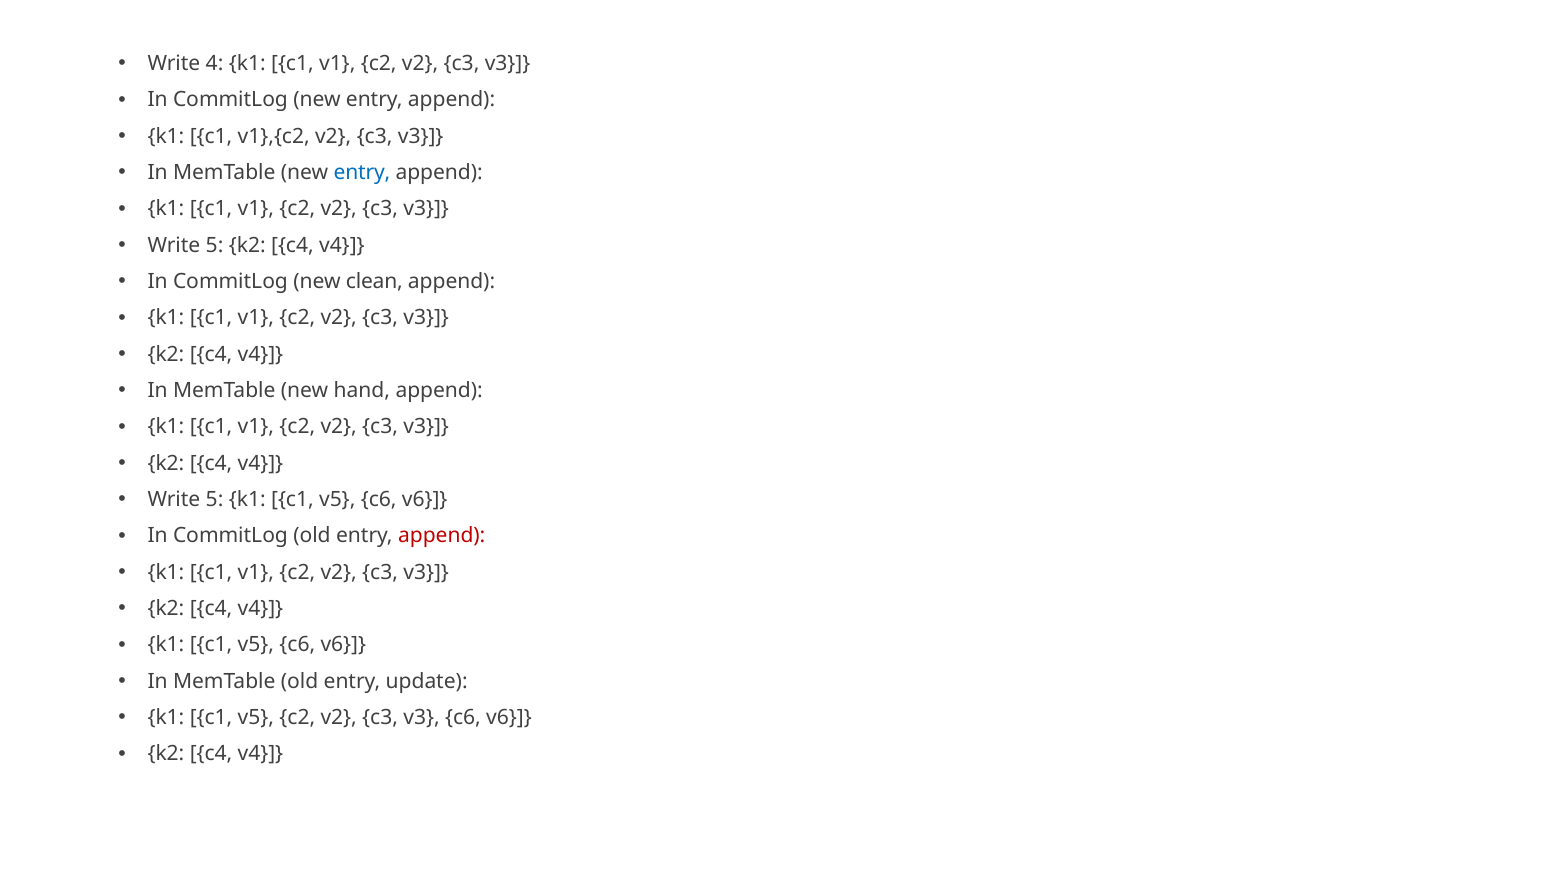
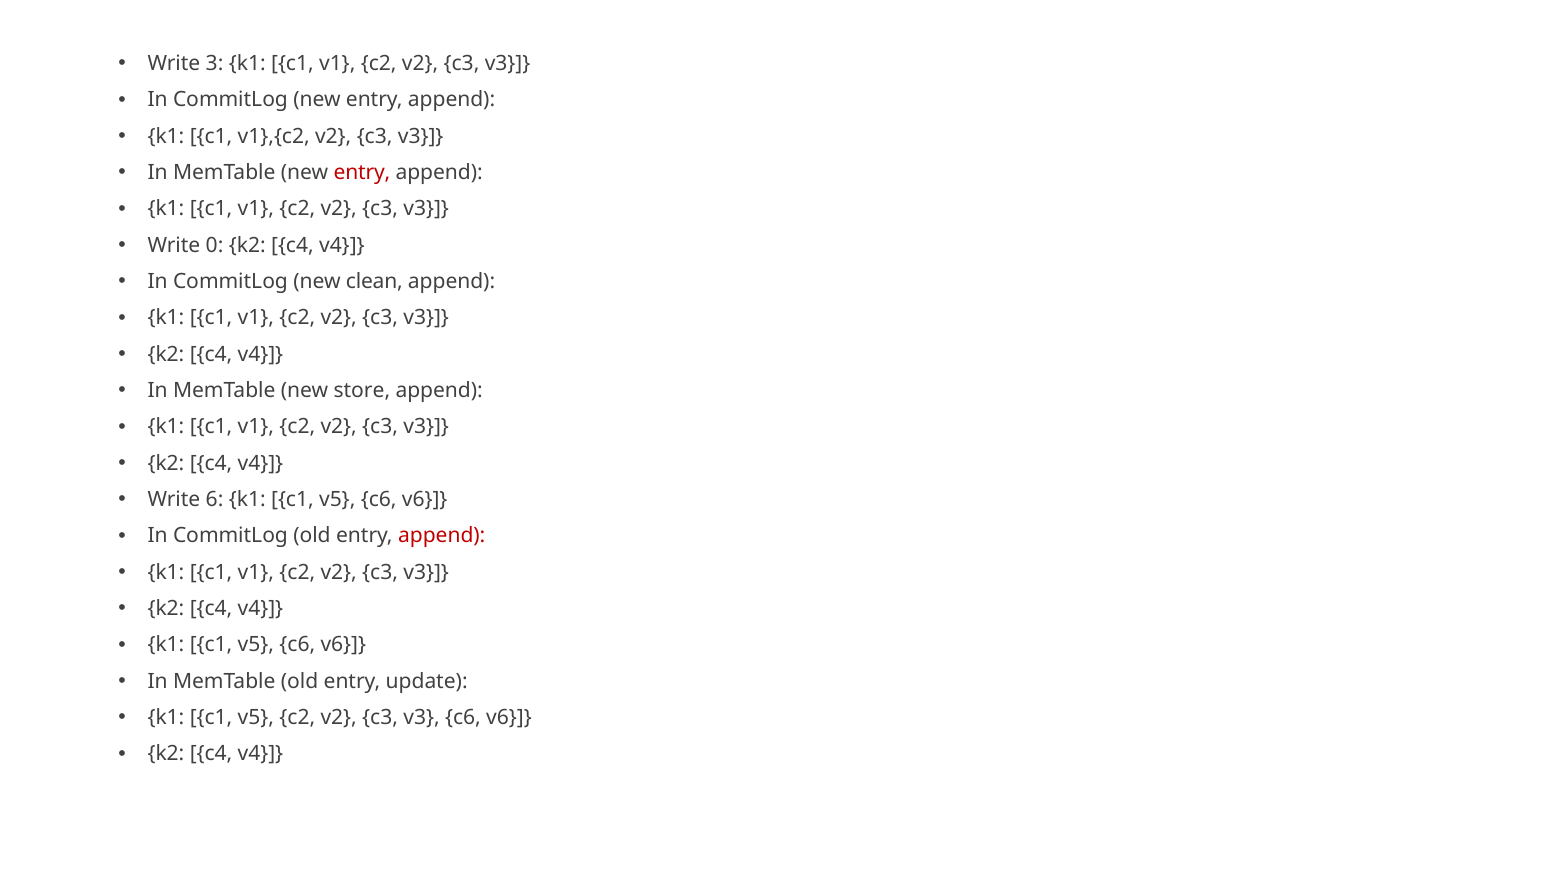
4: 4 -> 3
entry at (362, 173) colour: blue -> red
5 at (215, 245): 5 -> 0
hand: hand -> store
5 at (215, 500): 5 -> 6
